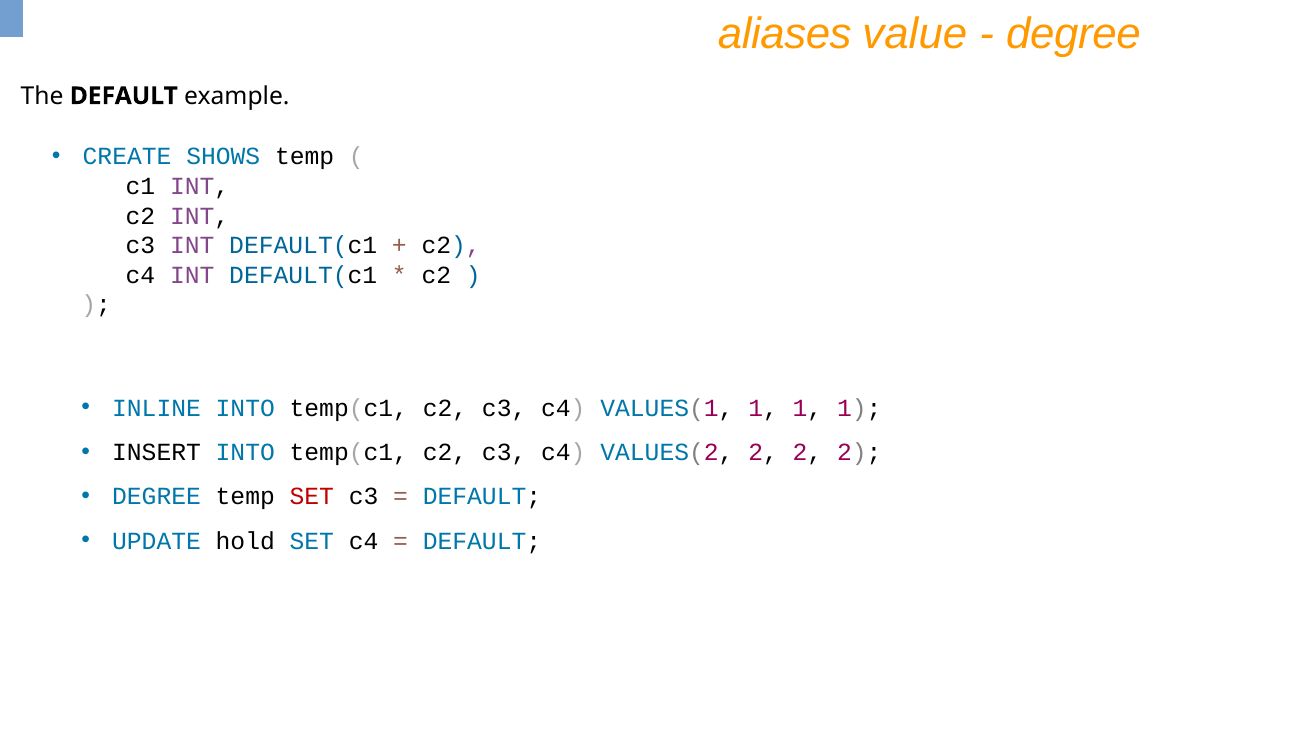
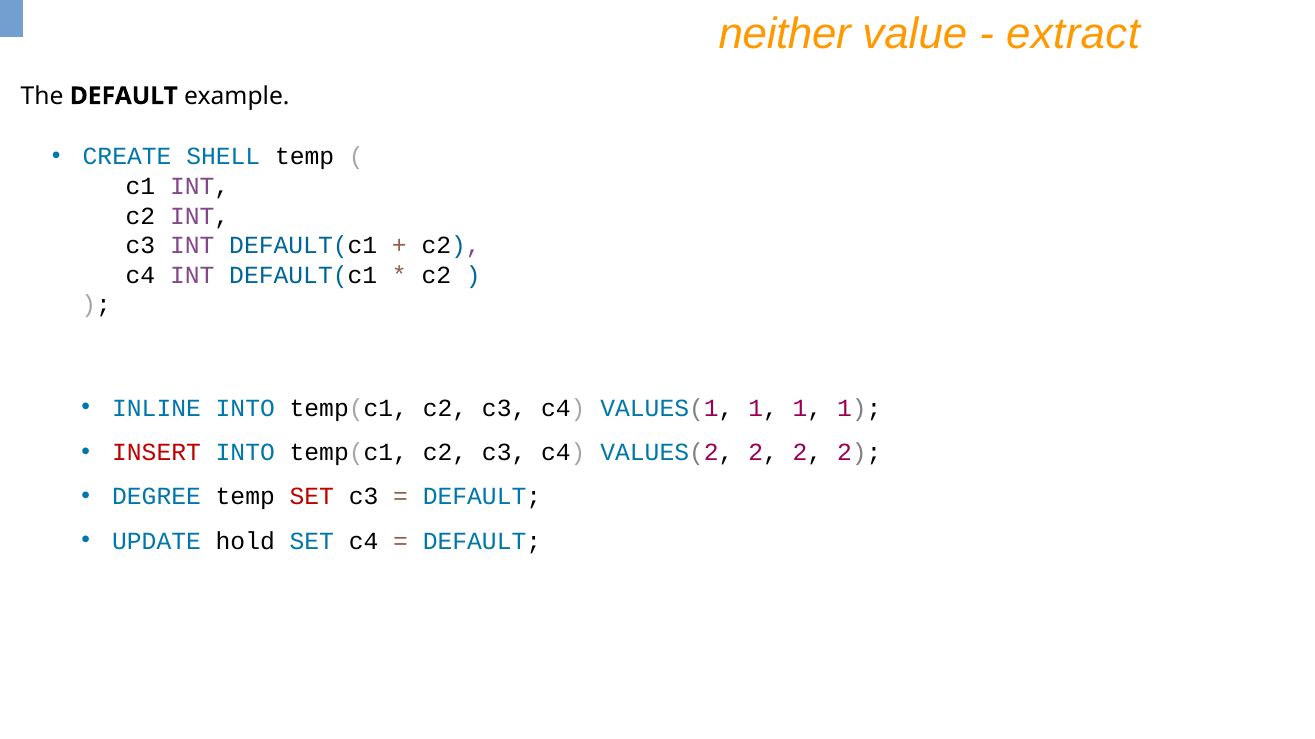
aliases: aliases -> neither
degree at (1073, 34): degree -> extract
SHOWS: SHOWS -> SHELL
INSERT colour: black -> red
